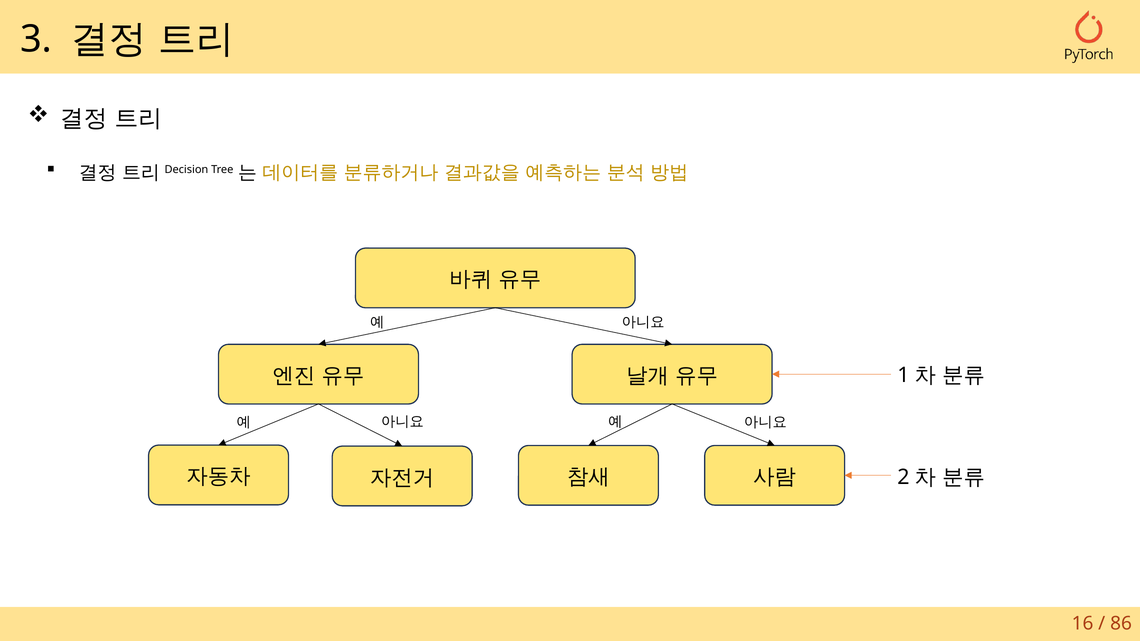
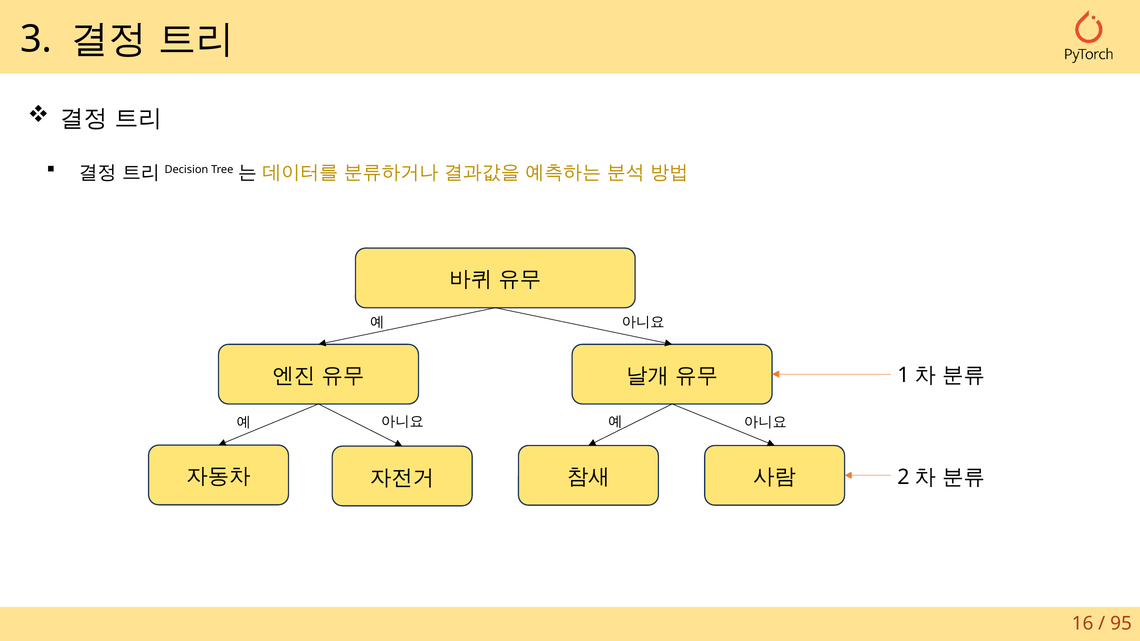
86: 86 -> 95
